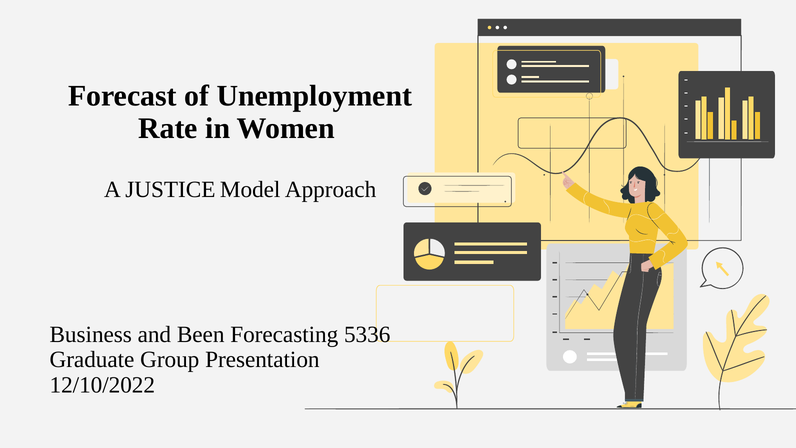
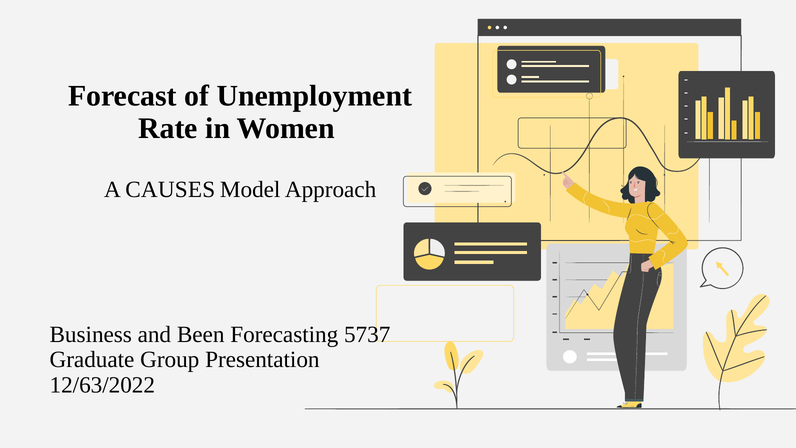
JUSTICE: JUSTICE -> CAUSES
5336: 5336 -> 5737
12/10/2022: 12/10/2022 -> 12/63/2022
